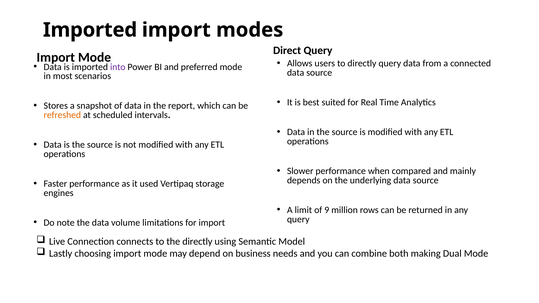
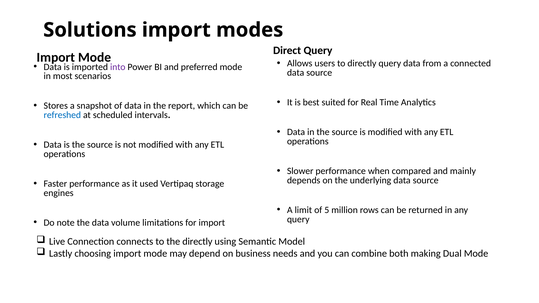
Imported at (90, 30): Imported -> Solutions
refreshed colour: orange -> blue
9: 9 -> 5
